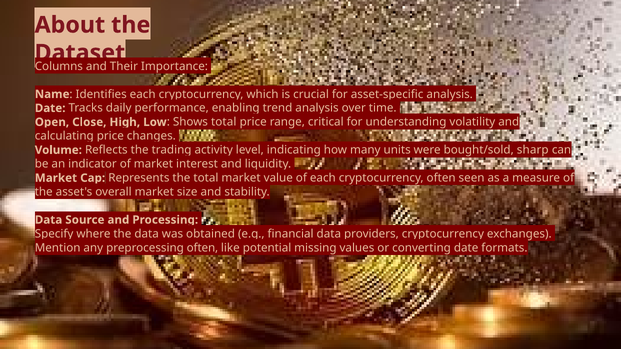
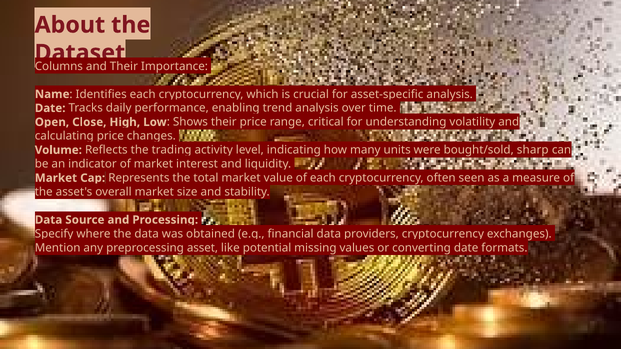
Shows total: total -> their
preprocessing often: often -> asset
